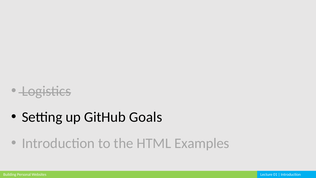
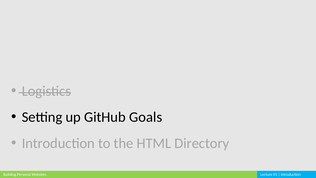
Examples: Examples -> Directory
